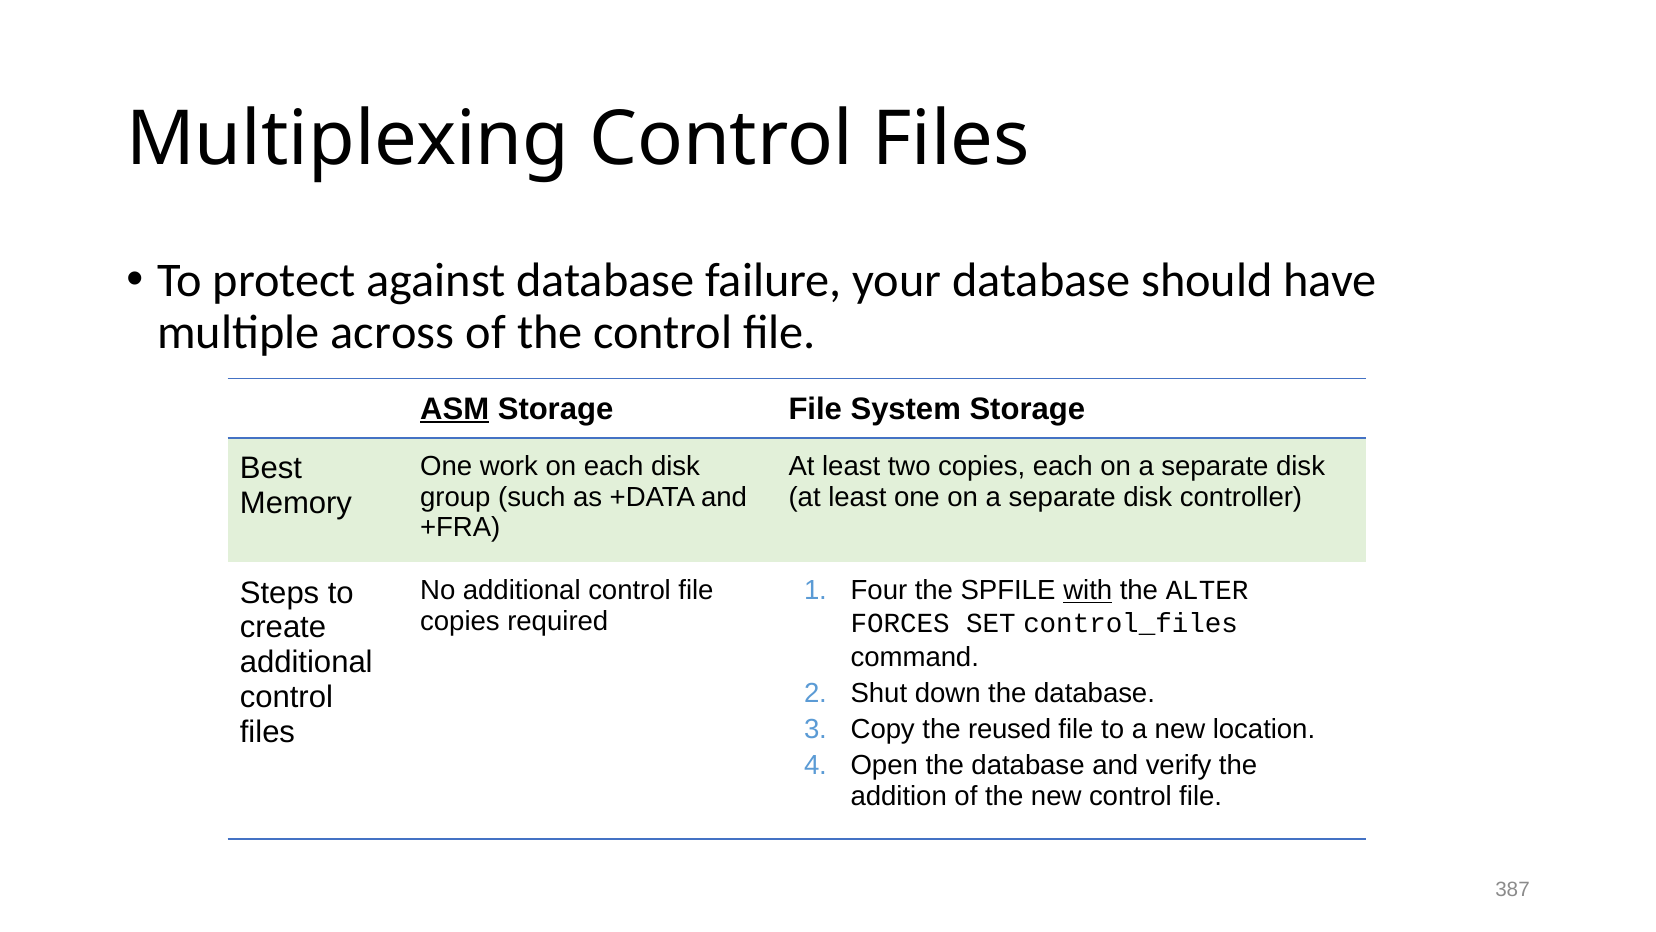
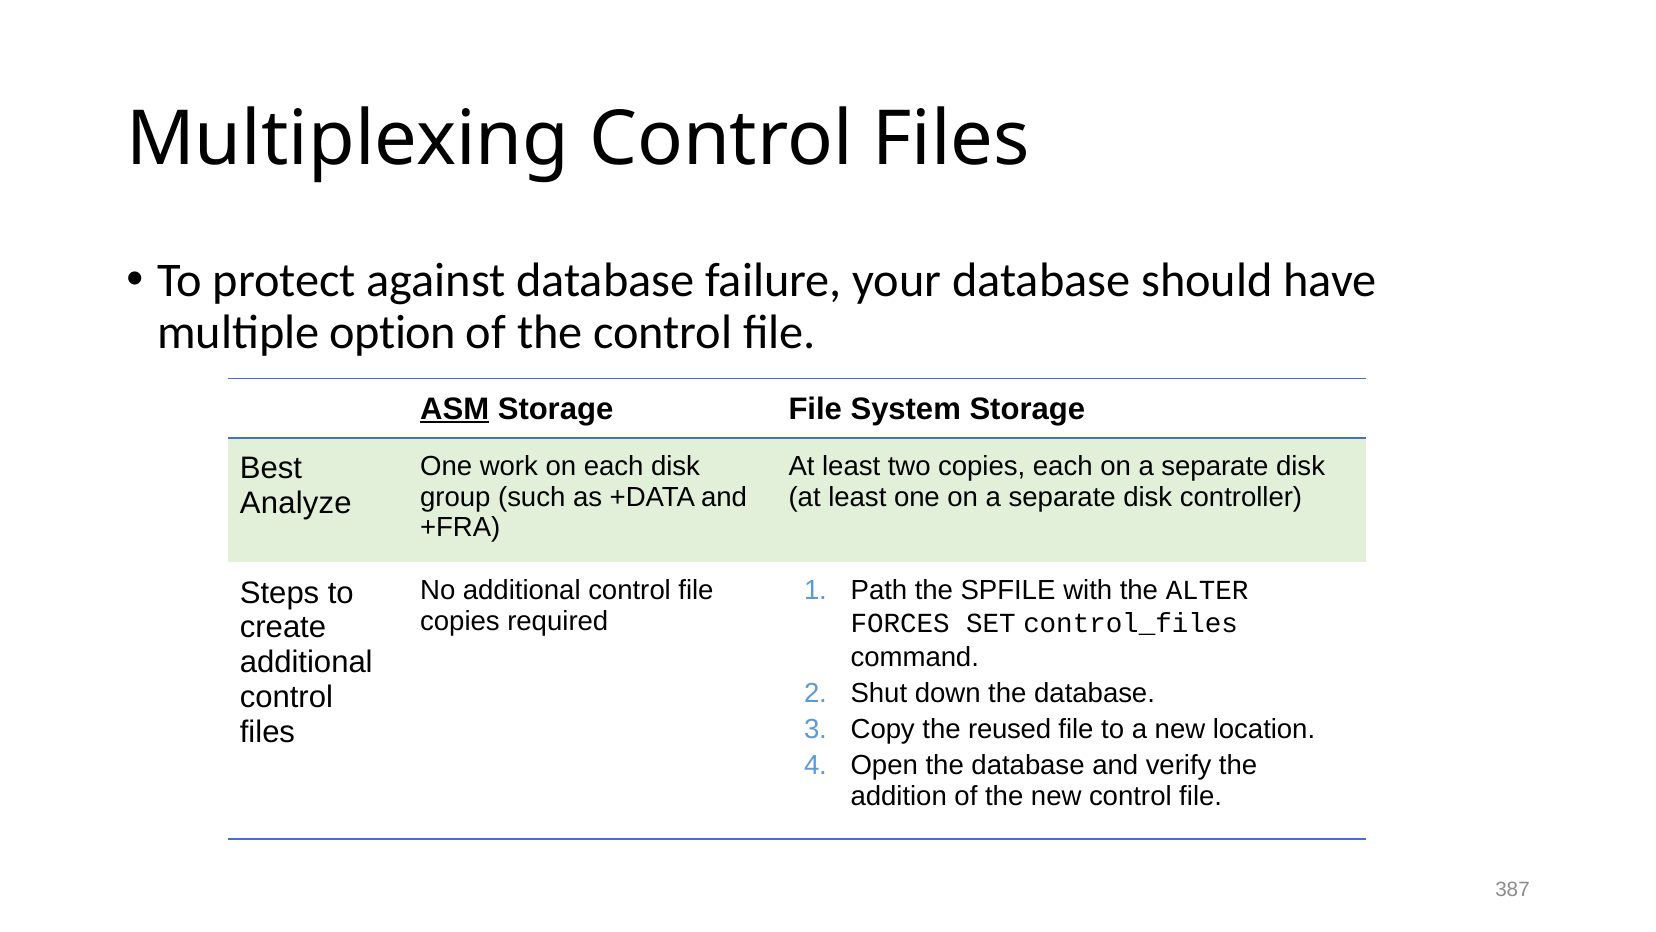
across: across -> option
Memory: Memory -> Analyze
Four: Four -> Path
with underline: present -> none
